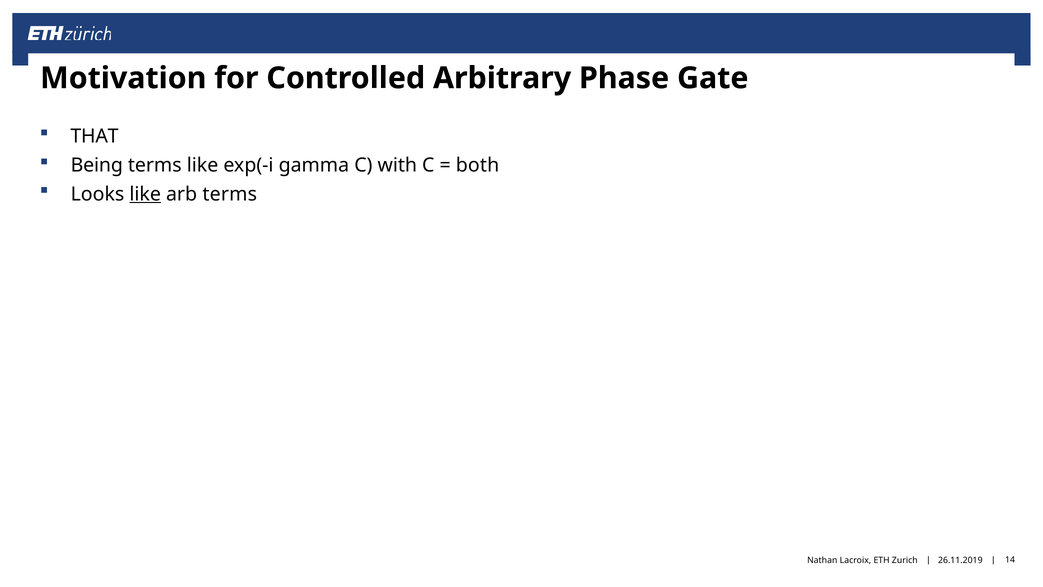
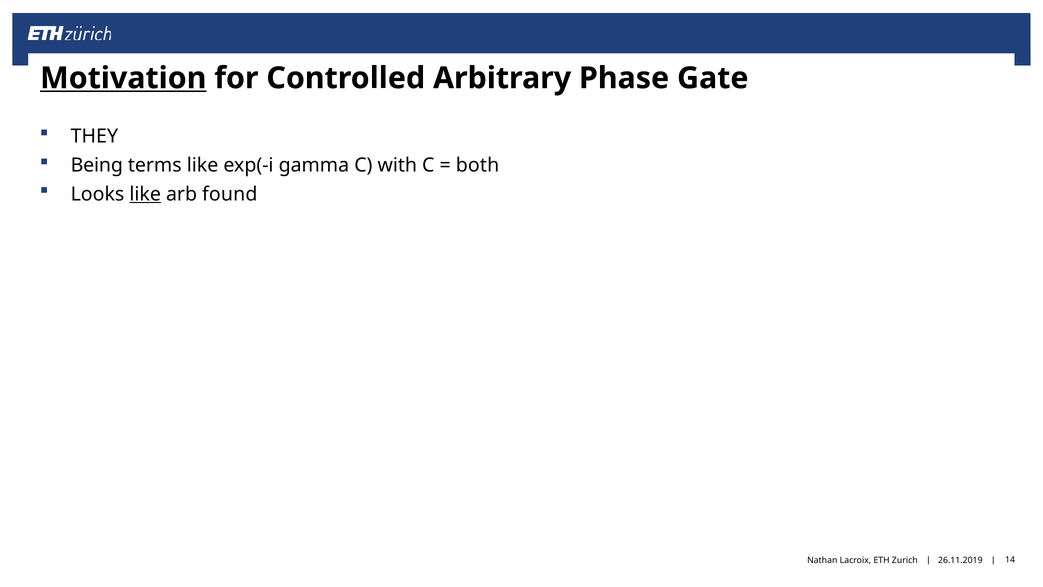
Motivation underline: none -> present
THAT: THAT -> THEY
arb terms: terms -> found
